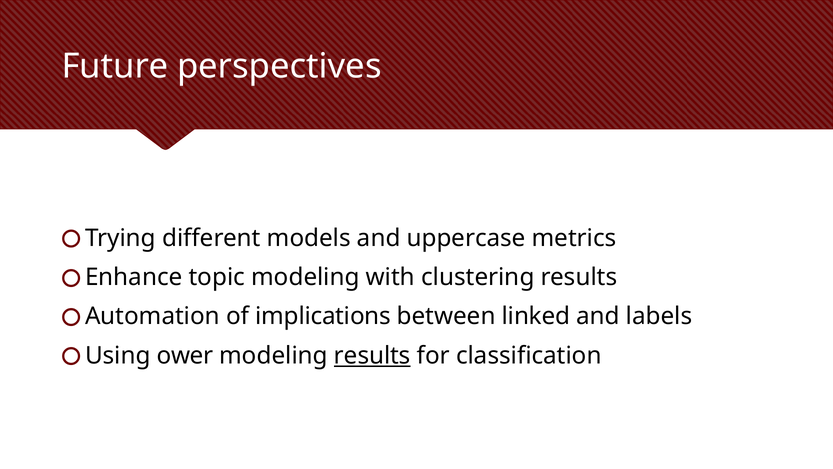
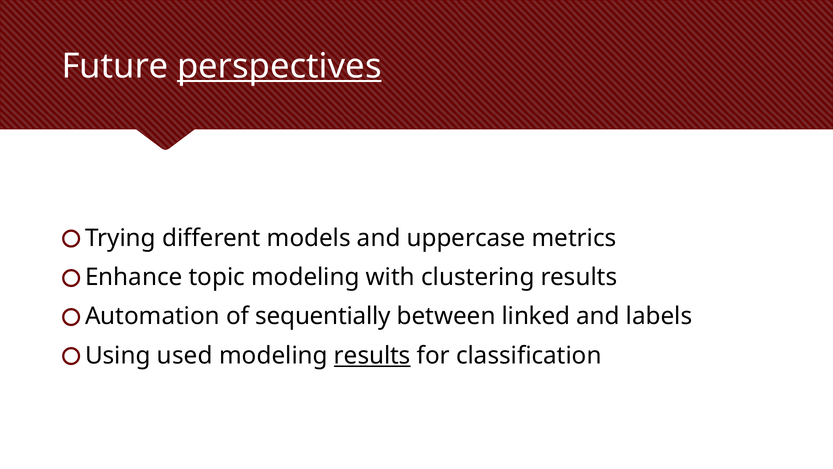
perspectives underline: none -> present
implications: implications -> sequentially
ower: ower -> used
